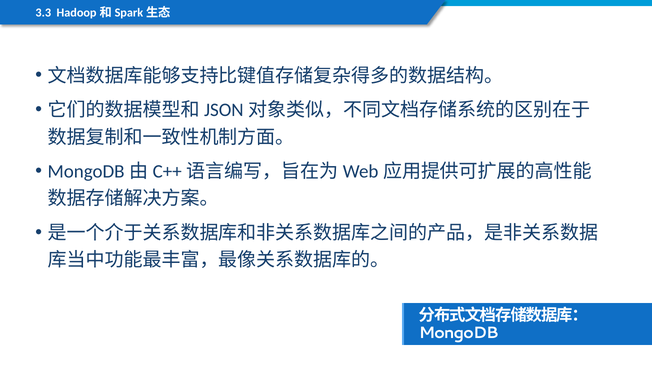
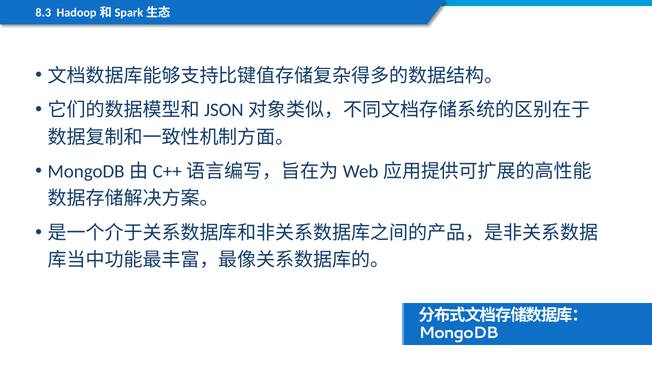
3.3: 3.3 -> 8.3
